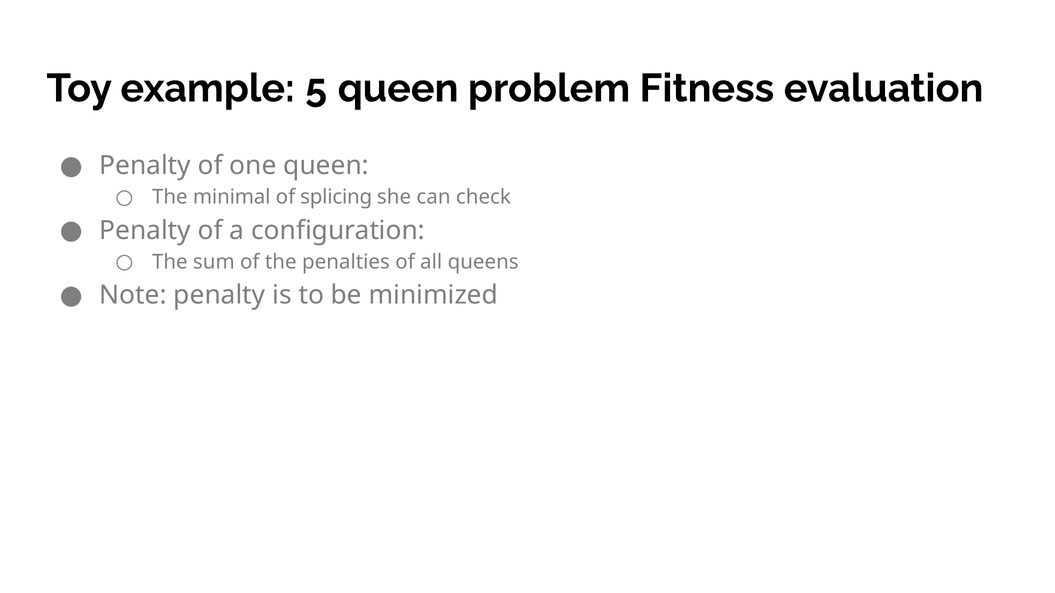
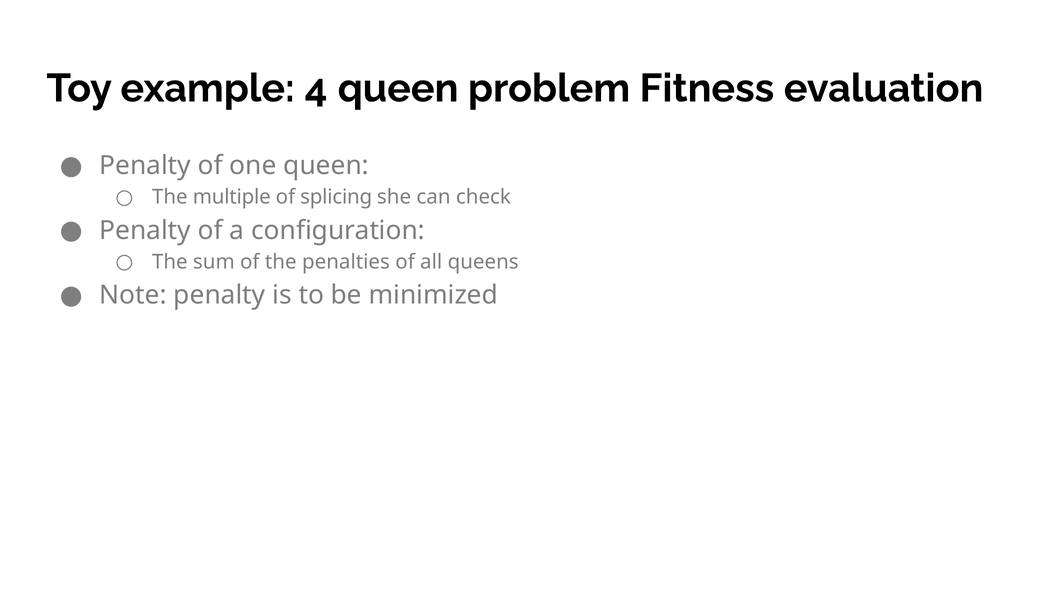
5: 5 -> 4
minimal: minimal -> multiple
